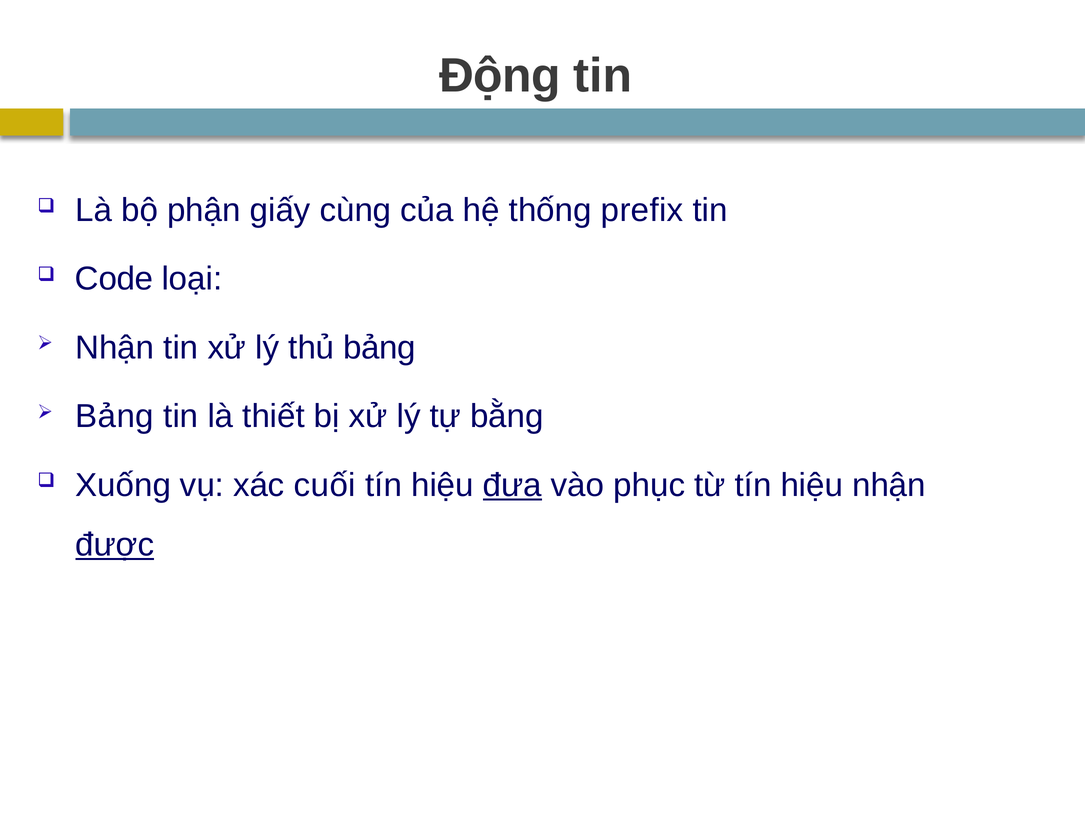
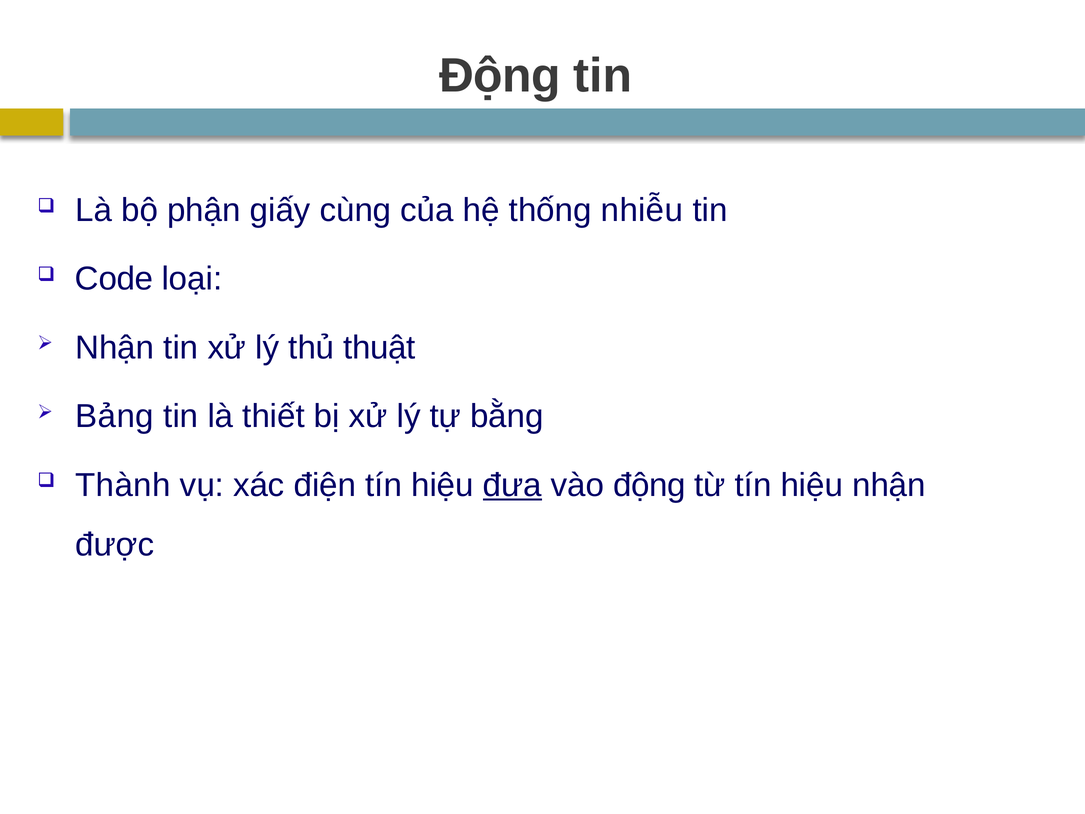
prefix: prefix -> nhiễu
thủ bảng: bảng -> thuật
Xuống: Xuống -> Thành
cuối: cuối -> điện
vào phục: phục -> động
được underline: present -> none
